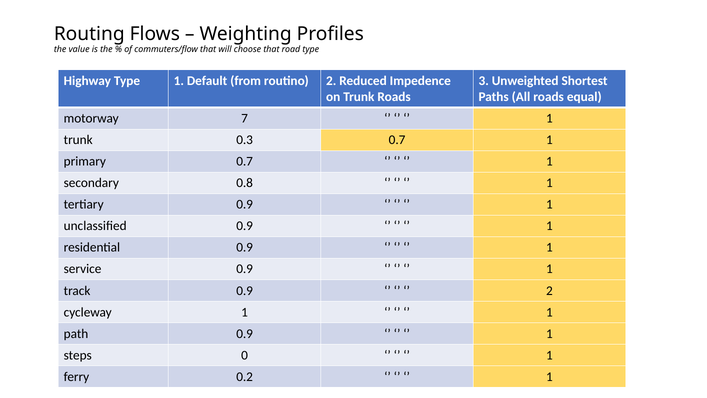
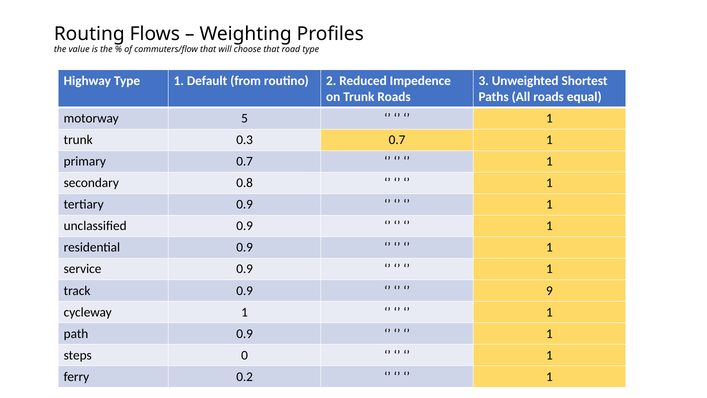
7: 7 -> 5
2 at (549, 290): 2 -> 9
